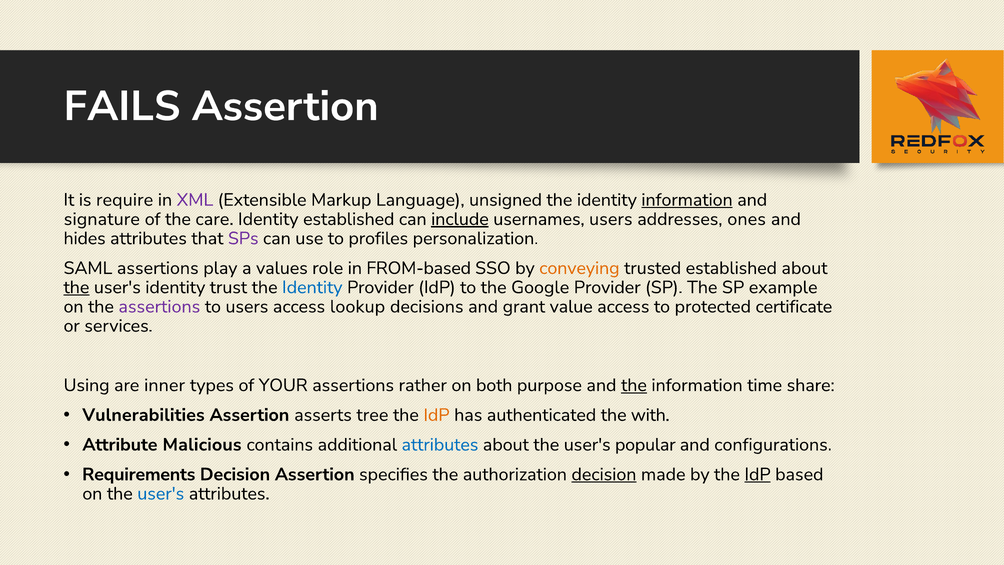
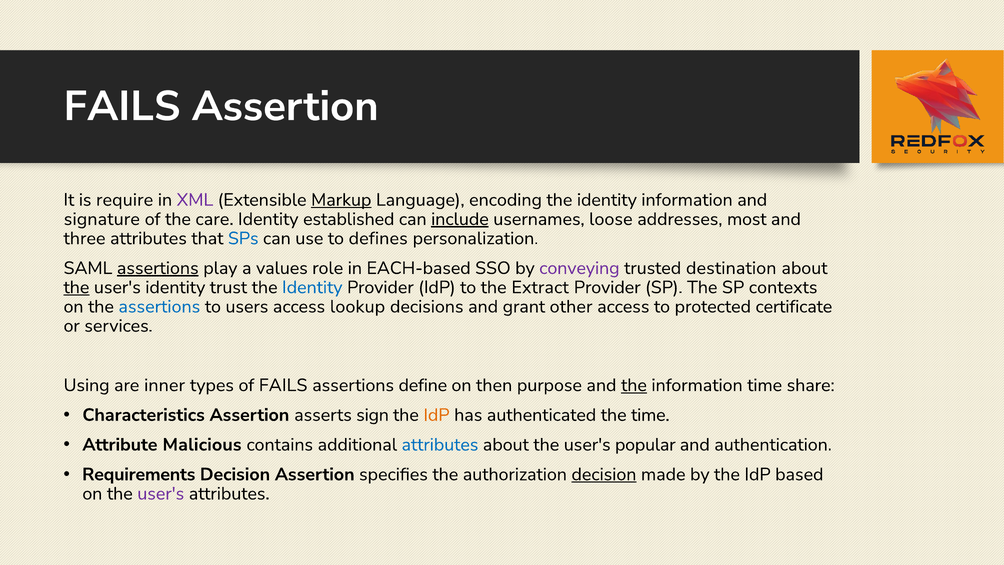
Markup underline: none -> present
unsigned: unsigned -> encoding
information at (687, 200) underline: present -> none
usernames users: users -> loose
ones: ones -> most
hides: hides -> three
SPs colour: purple -> blue
profiles: profiles -> defines
assertions at (158, 268) underline: none -> present
FROM-based: FROM-based -> EACH-based
conveying colour: orange -> purple
trusted established: established -> destination
Google: Google -> Extract
example: example -> contexts
assertions at (159, 306) colour: purple -> blue
value: value -> other
of YOUR: YOUR -> FAILS
rather: rather -> define
both: both -> then
Vulnerabilities: Vulnerabilities -> Characteristics
tree: tree -> sign
the with: with -> time
configurations: configurations -> authentication
IdP at (758, 474) underline: present -> none
user's at (161, 493) colour: blue -> purple
